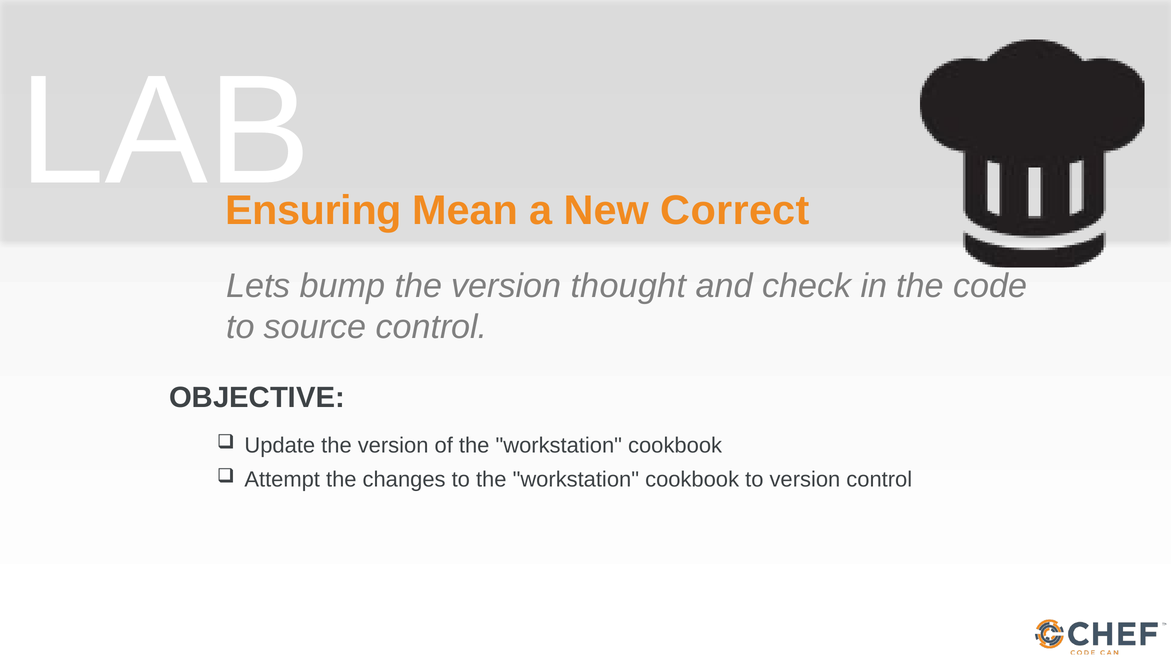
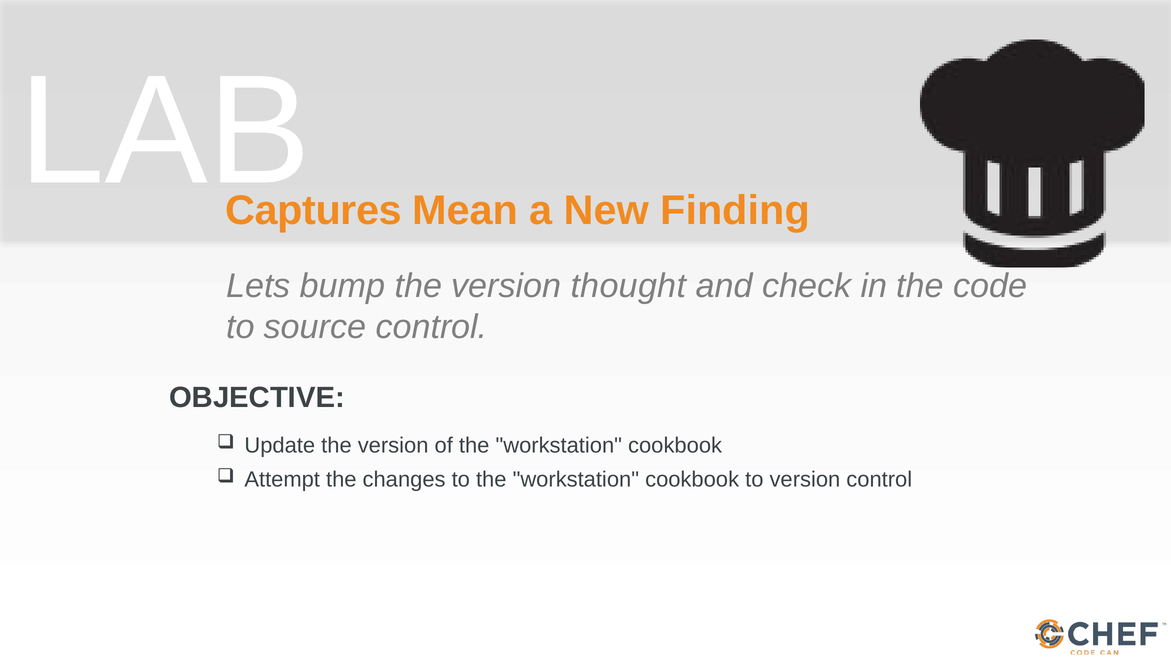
Ensuring: Ensuring -> Captures
Correct: Correct -> Finding
